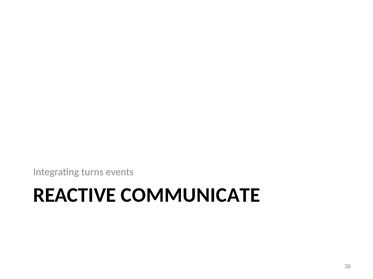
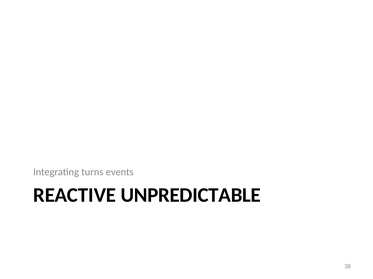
COMMUNICATE: COMMUNICATE -> UNPREDICTABLE
